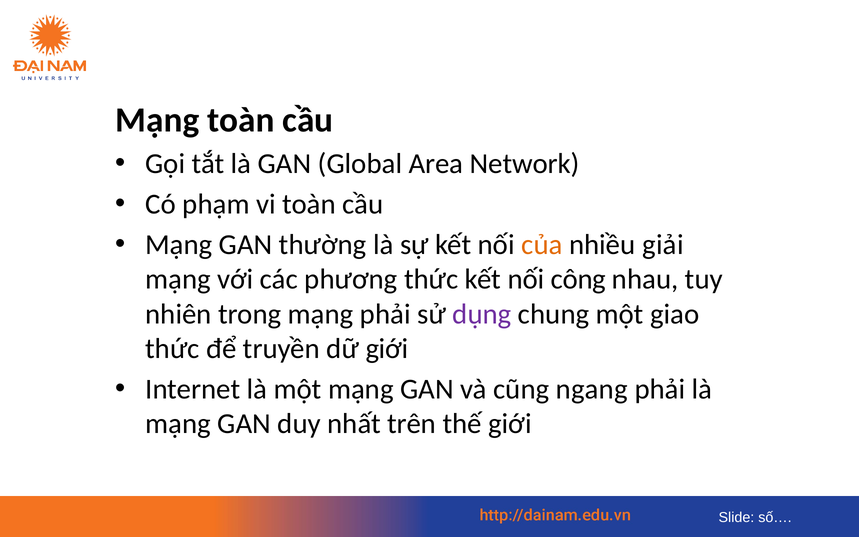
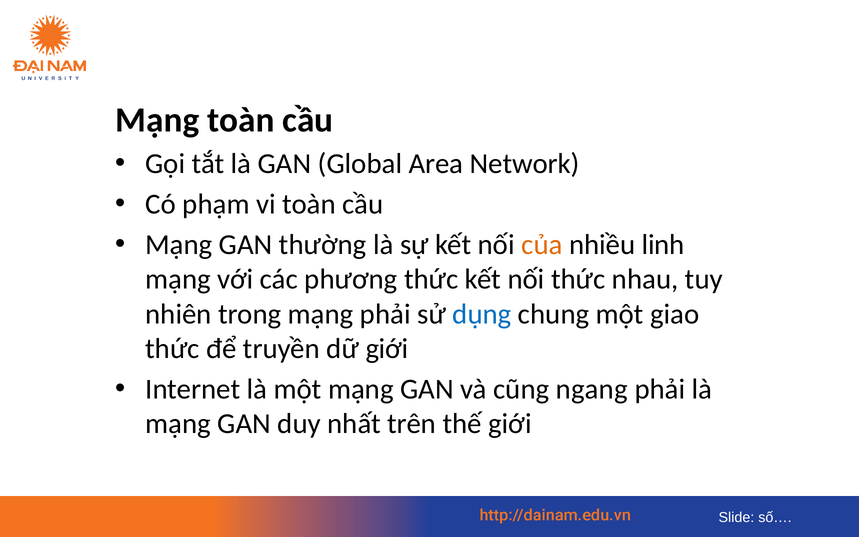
giải: giải -> linh
nối công: công -> thức
dụng colour: purple -> blue
